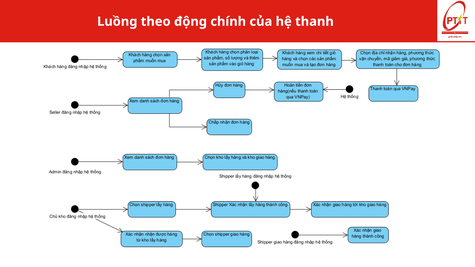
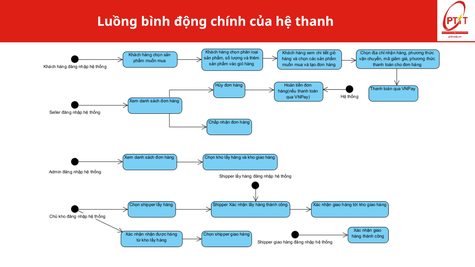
theo: theo -> bình
